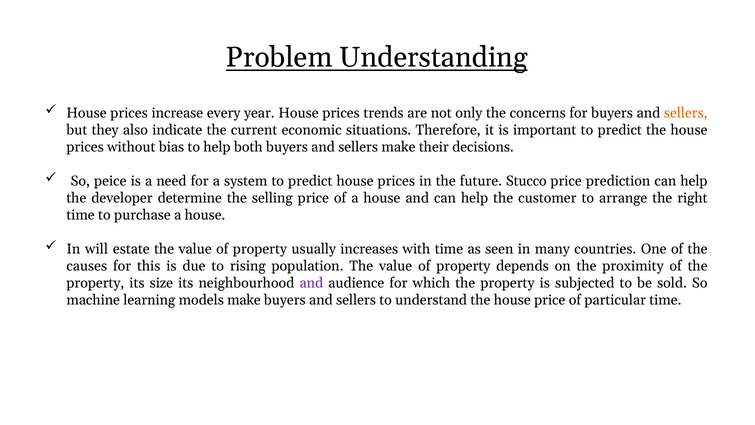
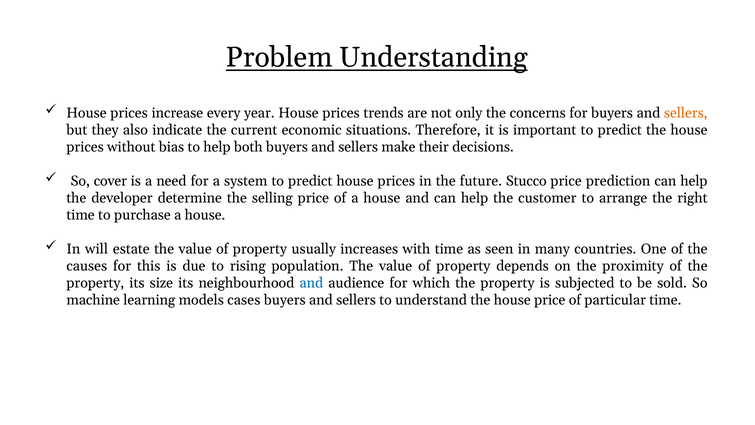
peice: peice -> cover
and at (311, 283) colour: purple -> blue
models make: make -> cases
